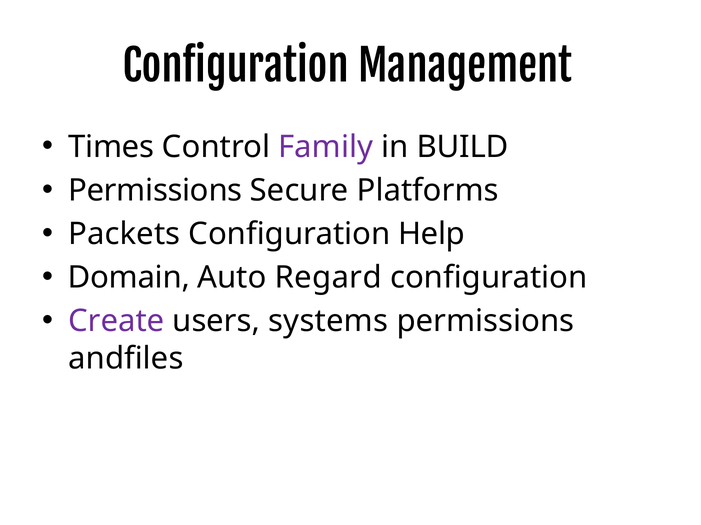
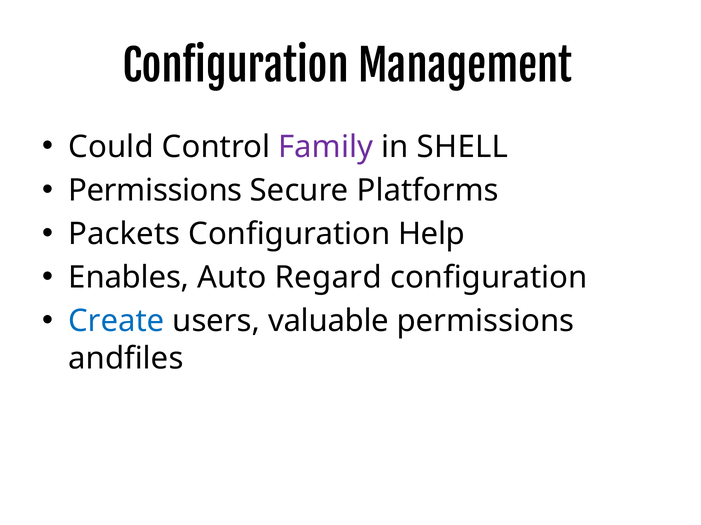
Times: Times -> Could
BUILD: BUILD -> SHELL
Domain: Domain -> Enables
Create colour: purple -> blue
systems: systems -> valuable
